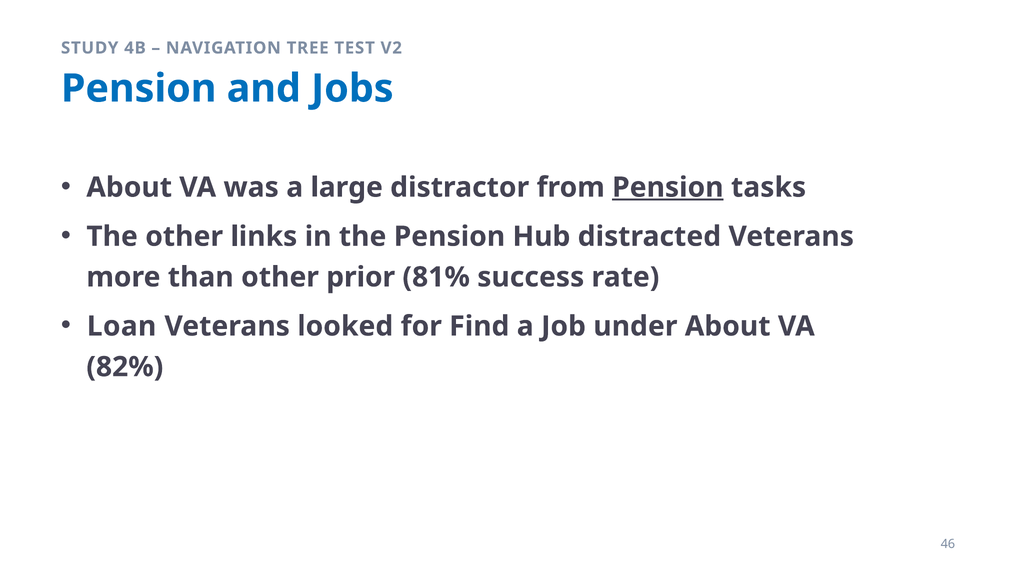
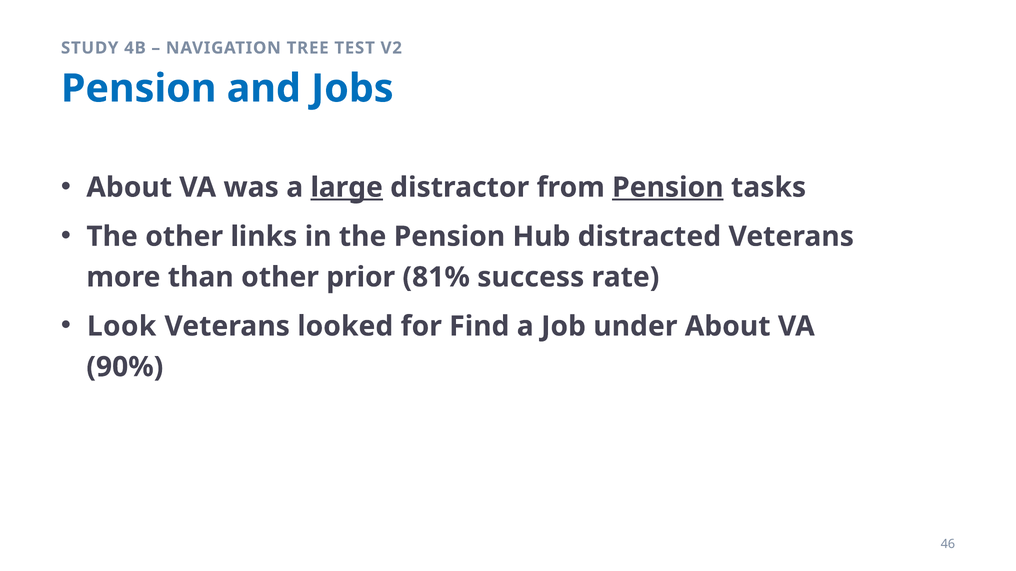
large underline: none -> present
Loan: Loan -> Look
82%: 82% -> 90%
